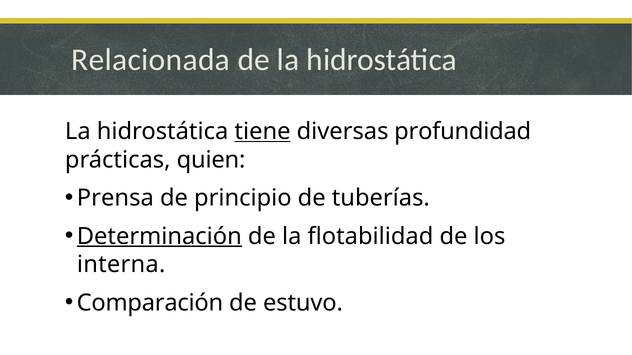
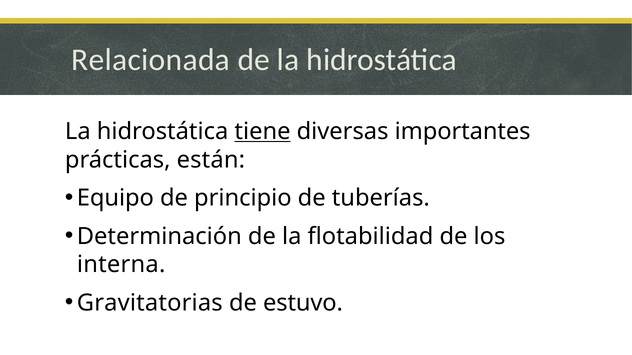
profundidad: profundidad -> importantes
quien: quien -> están
Prensa: Prensa -> Equipo
Determinación underline: present -> none
Comparación: Comparación -> Gravitatorias
